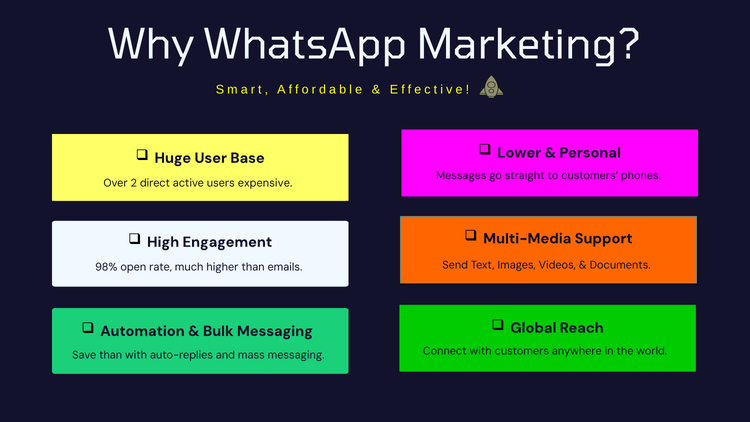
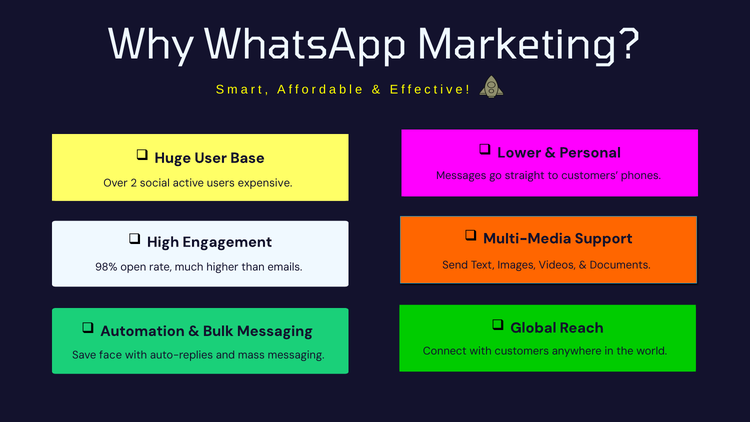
direct: direct -> social
Save than: than -> face
